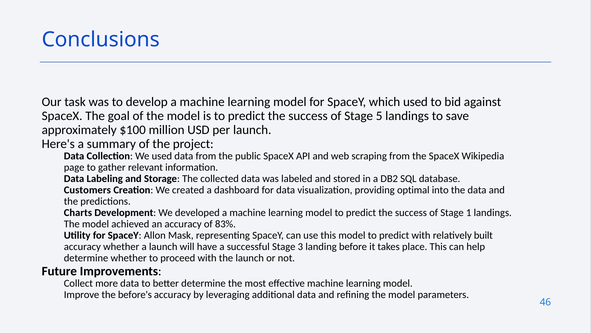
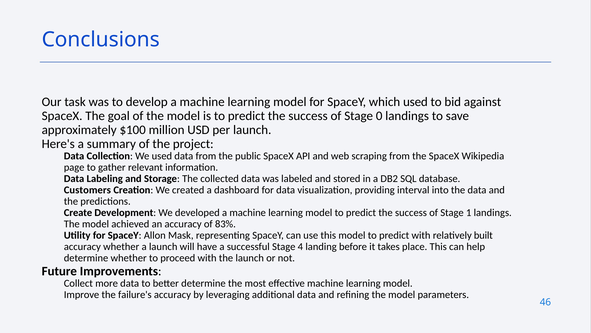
5: 5 -> 0
optimal: optimal -> interval
Charts: Charts -> Create
3: 3 -> 4
before's: before's -> failure's
